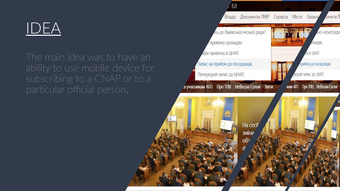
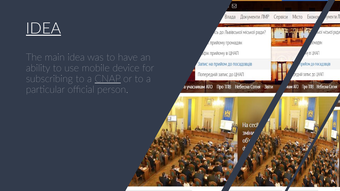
CNAP underline: none -> present
